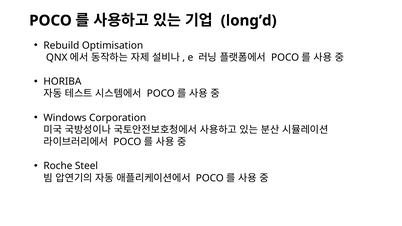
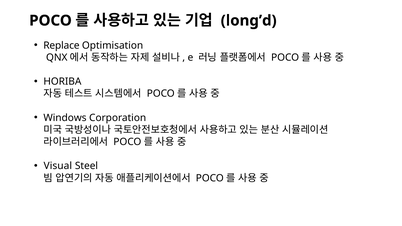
Rebuild: Rebuild -> Replace
Roche: Roche -> Visual
